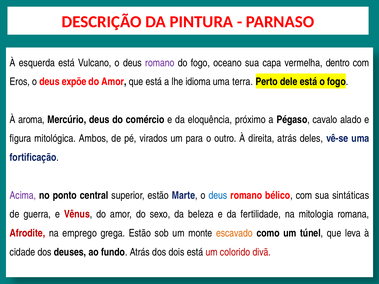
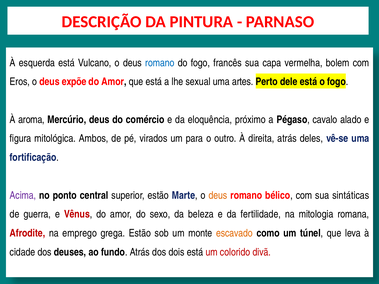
romano at (160, 63) colour: purple -> blue
oceano: oceano -> francês
dentro: dentro -> bolem
idioma: idioma -> sexual
terra: terra -> artes
deus at (218, 195) colour: blue -> orange
